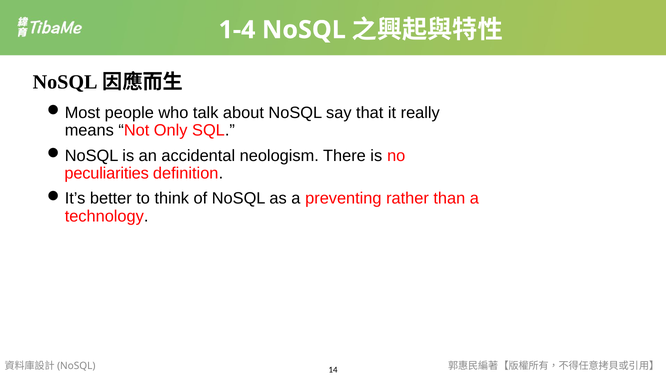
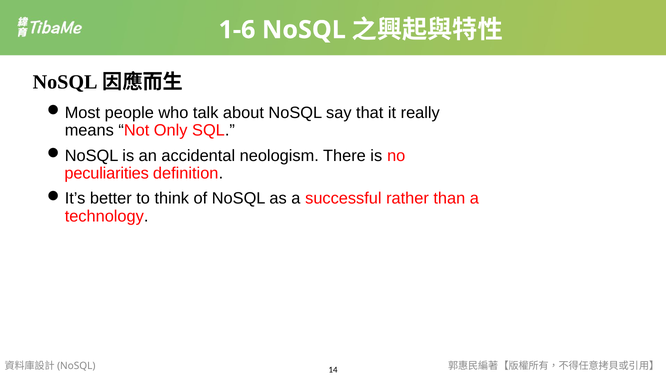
1-4: 1-4 -> 1-6
preventing: preventing -> successful
